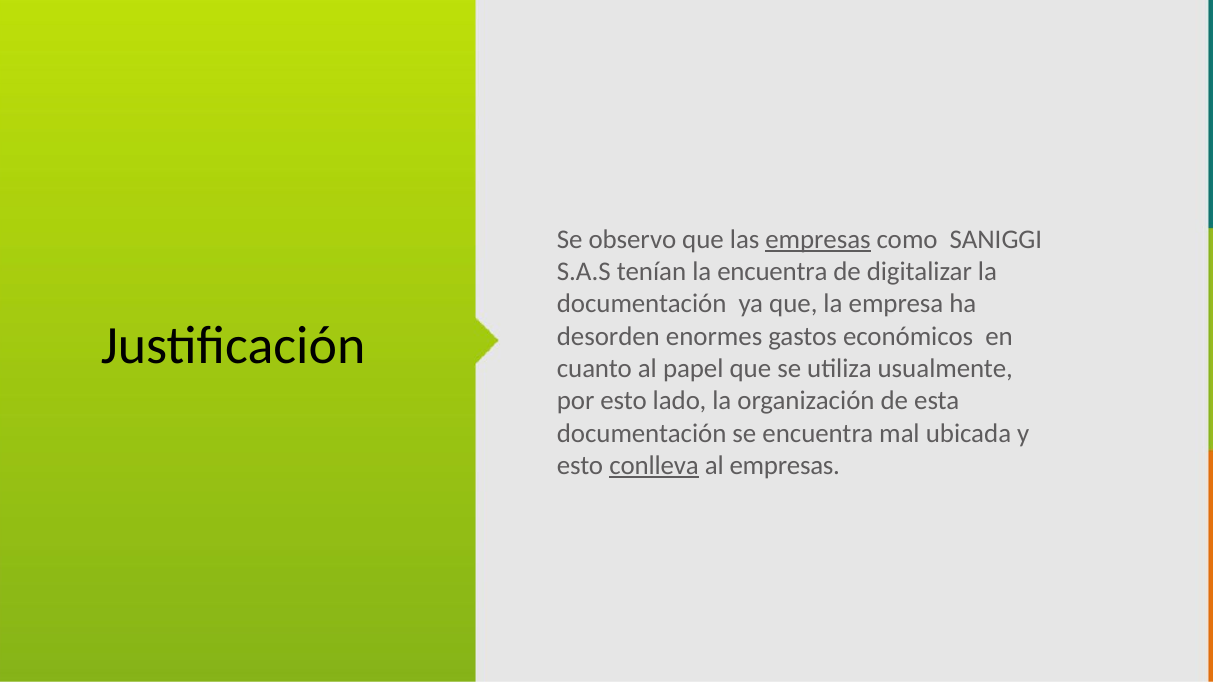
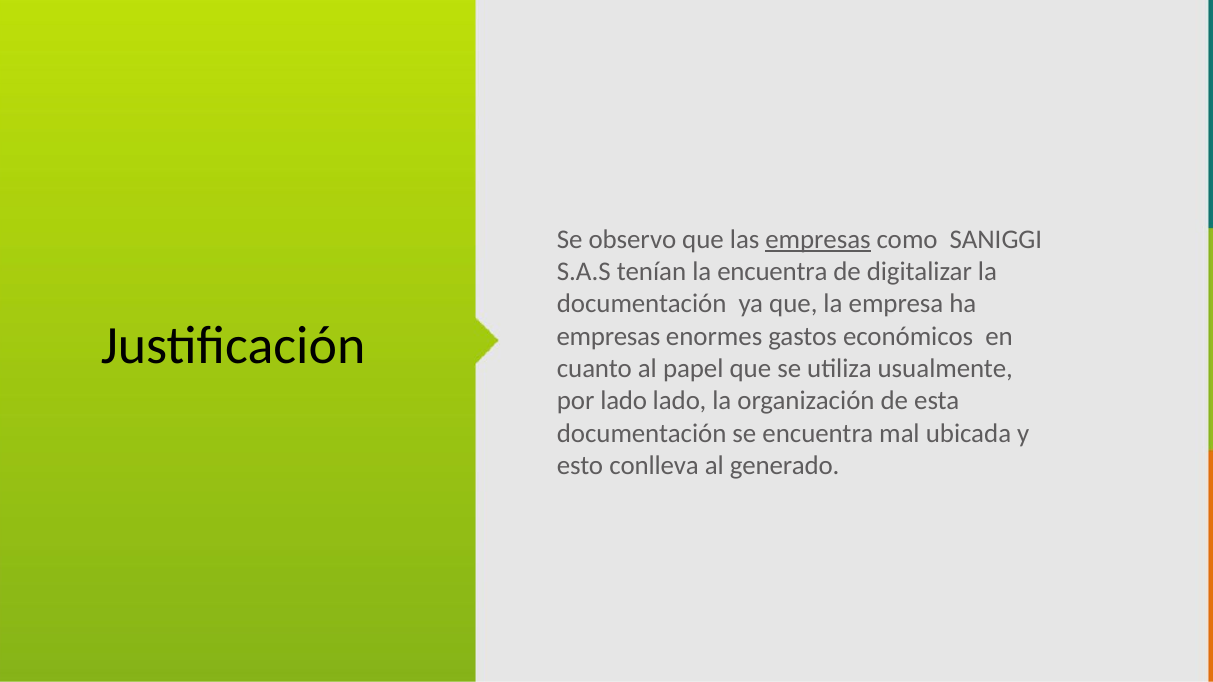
desorden at (608, 336): desorden -> empresas
por esto: esto -> lado
conlleva underline: present -> none
al empresas: empresas -> generado
